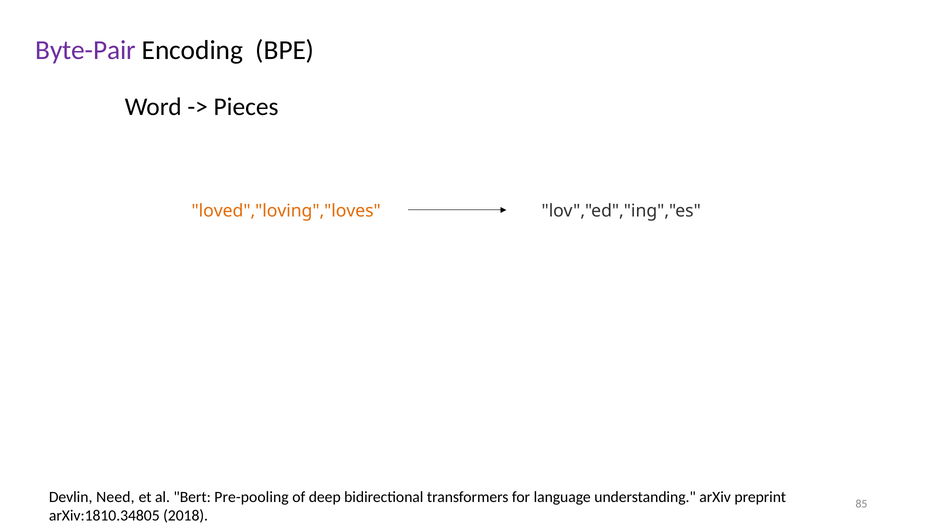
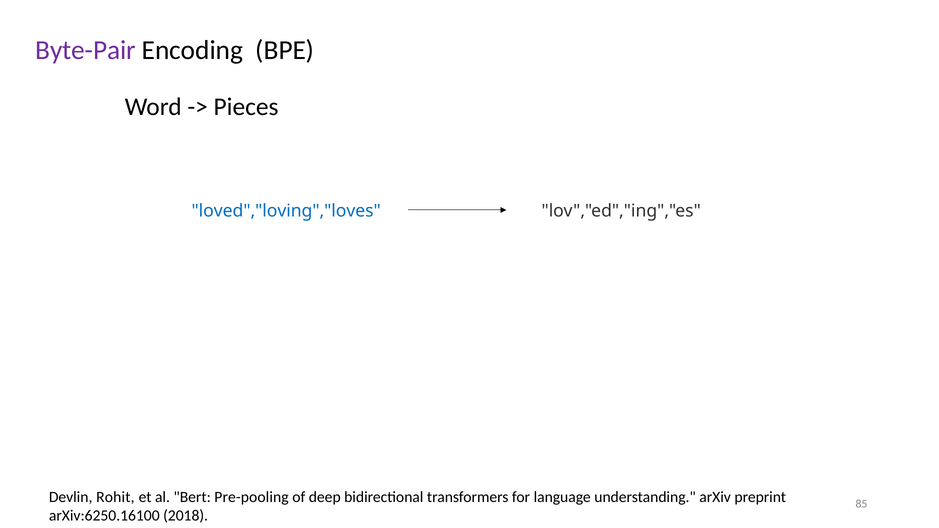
loved","loving","loves colour: orange -> blue
Need: Need -> Rohit
arXiv:1810.34805: arXiv:1810.34805 -> arXiv:6250.16100
